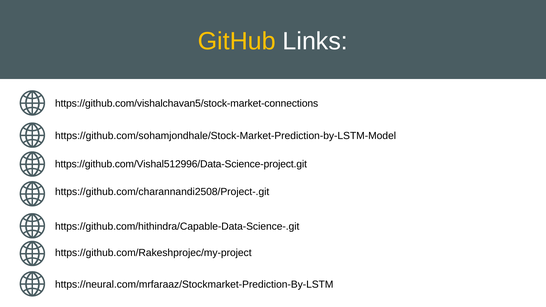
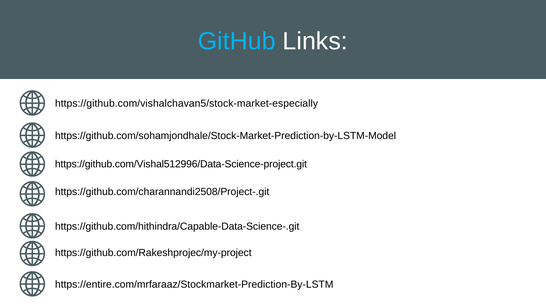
GitHub colour: yellow -> light blue
https://github.com/vishalchavan5/stock-market-connections: https://github.com/vishalchavan5/stock-market-connections -> https://github.com/vishalchavan5/stock-market-especially
https://neural.com/mrfaraaz/Stockmarket-Prediction-By-LSTM: https://neural.com/mrfaraaz/Stockmarket-Prediction-By-LSTM -> https://entire.com/mrfaraaz/Stockmarket-Prediction-By-LSTM
